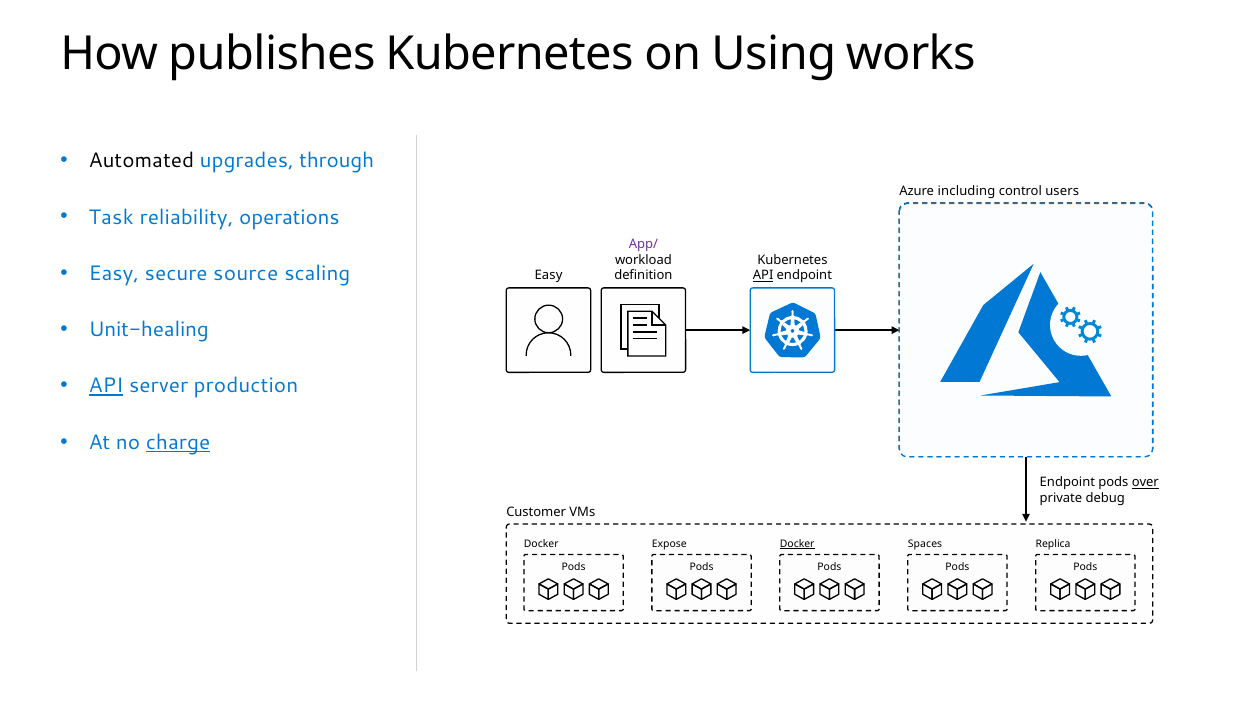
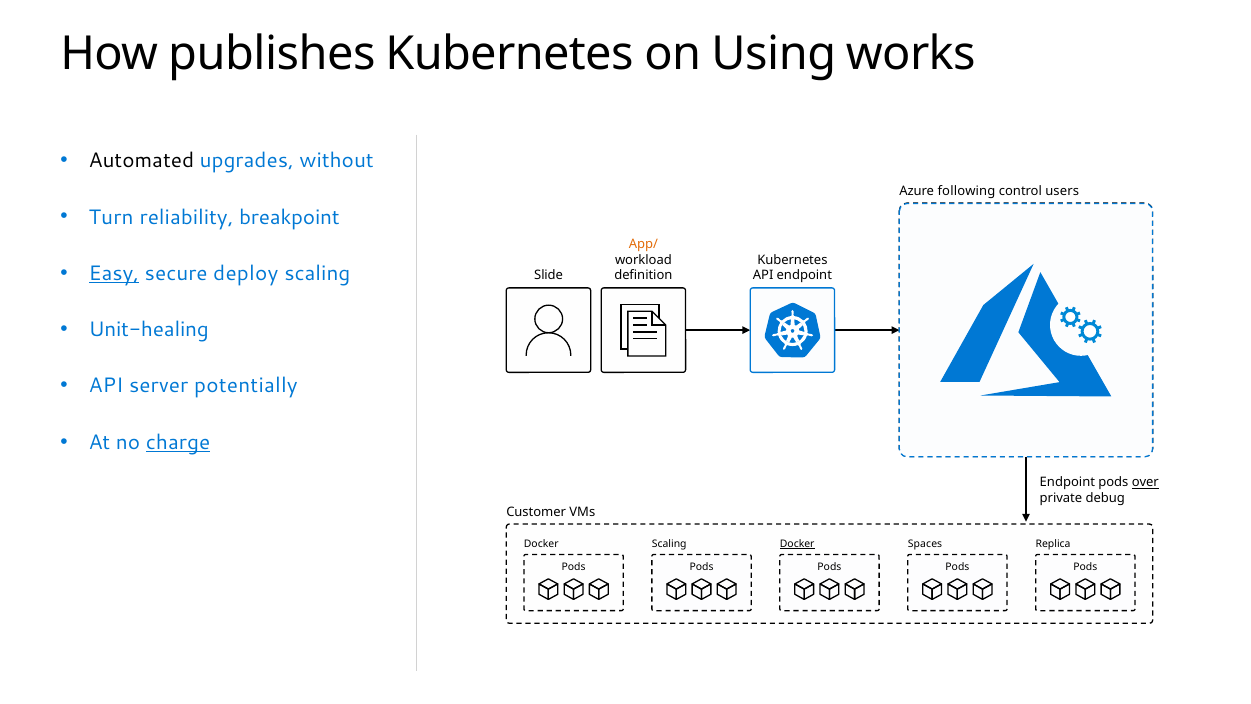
through: through -> without
including: including -> following
Task: Task -> Turn
operations: operations -> breakpoint
App/ colour: purple -> orange
Easy at (114, 273) underline: none -> present
source: source -> deploy
Easy at (548, 275): Easy -> Slide
API at (763, 275) underline: present -> none
API at (106, 386) underline: present -> none
production: production -> potentially
Expose at (669, 544): Expose -> Scaling
